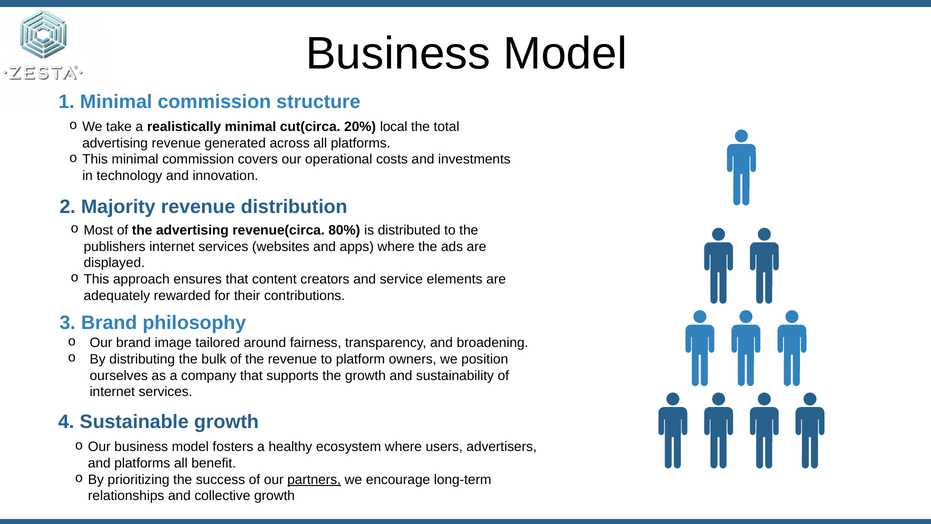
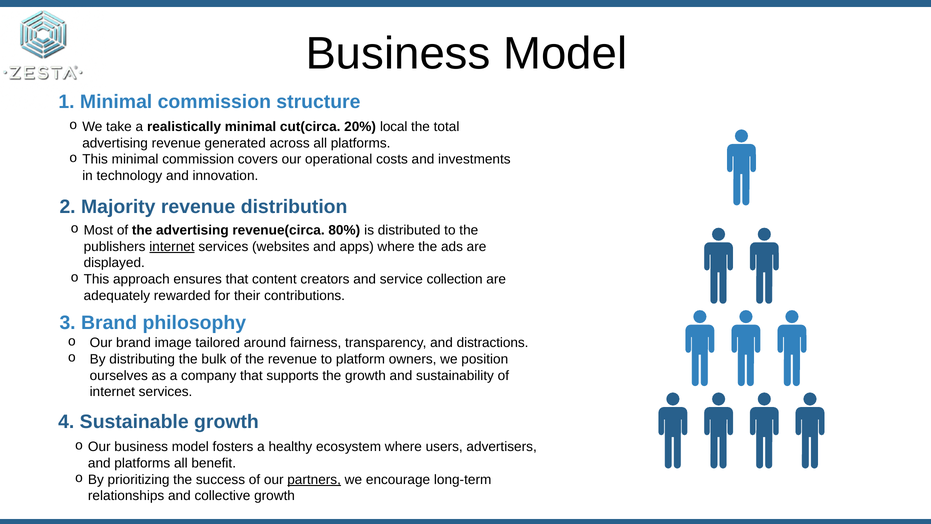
internet at (172, 247) underline: none -> present
elements: elements -> collection
broadening: broadening -> distractions
